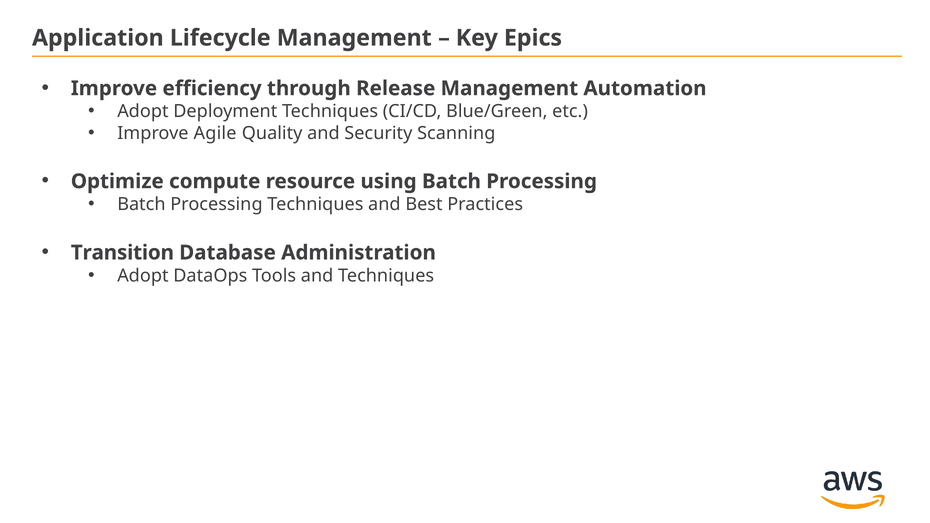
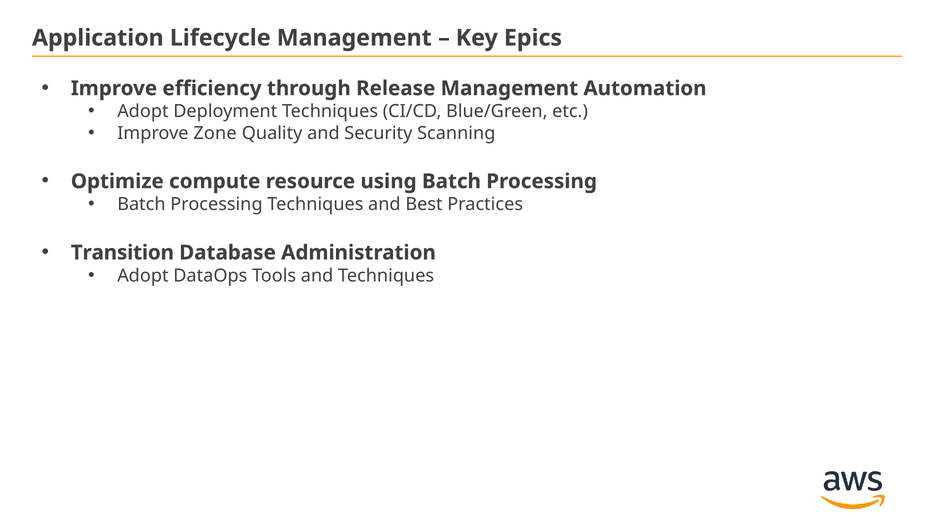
Agile: Agile -> Zone
